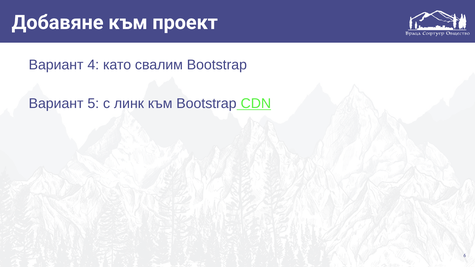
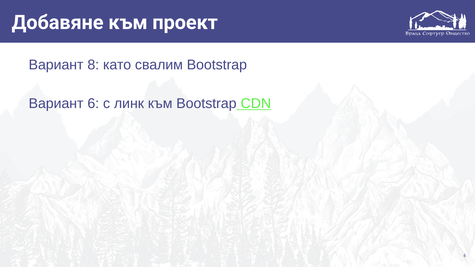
4: 4 -> 8
Вариант 5: 5 -> 6
